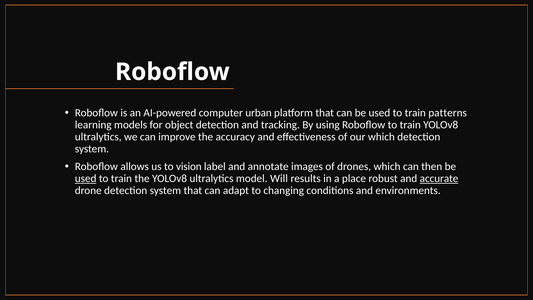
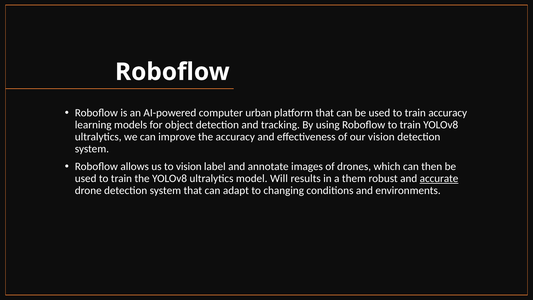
train patterns: patterns -> accuracy
our which: which -> vision
used at (86, 178) underline: present -> none
place: place -> them
